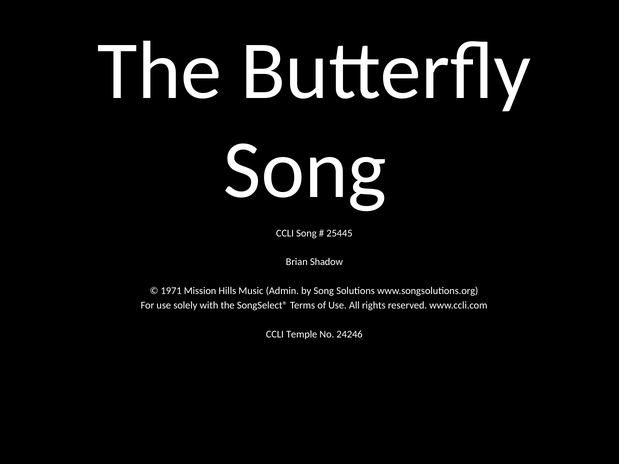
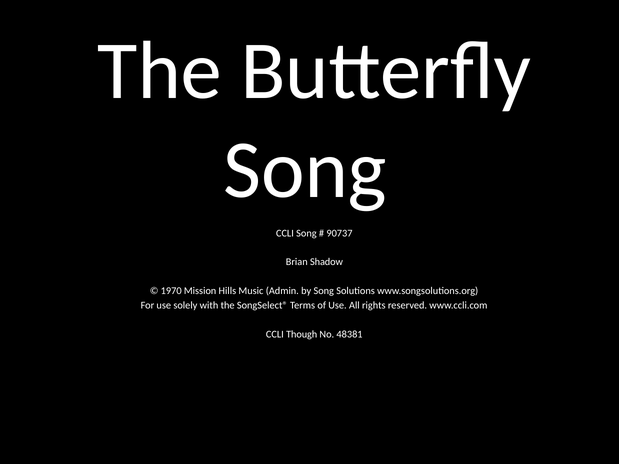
25445: 25445 -> 90737
1971: 1971 -> 1970
Temple: Temple -> Though
24246: 24246 -> 48381
